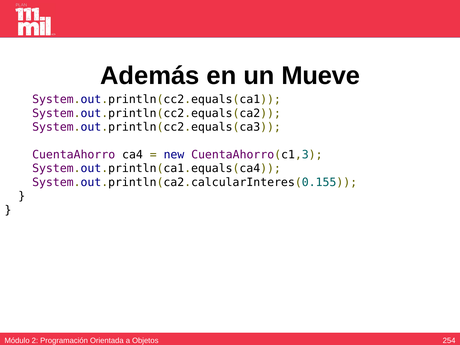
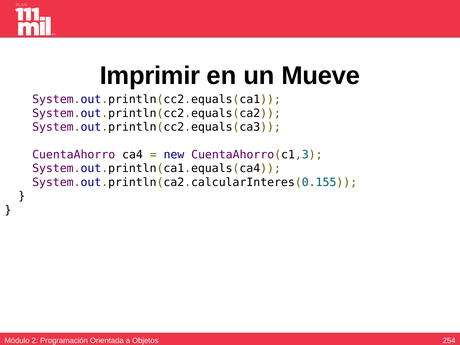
Además: Además -> Imprimir
